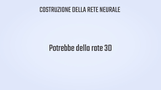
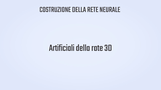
Potrebbe: Potrebbe -> Artificiali
